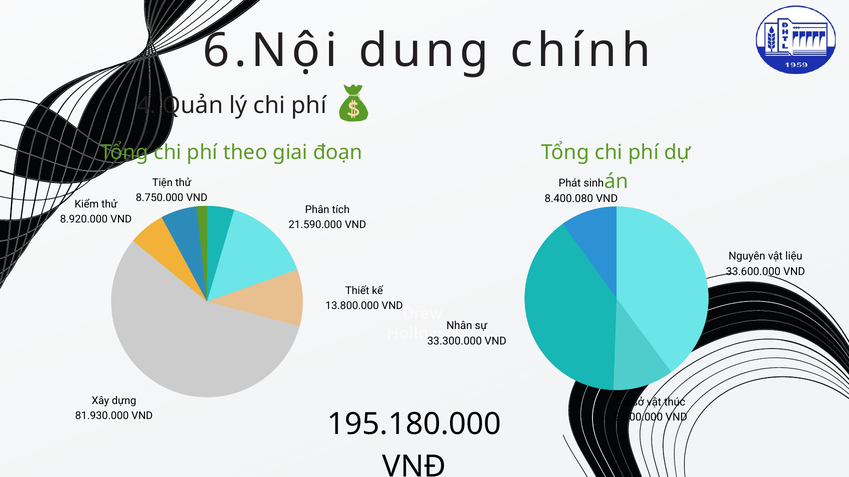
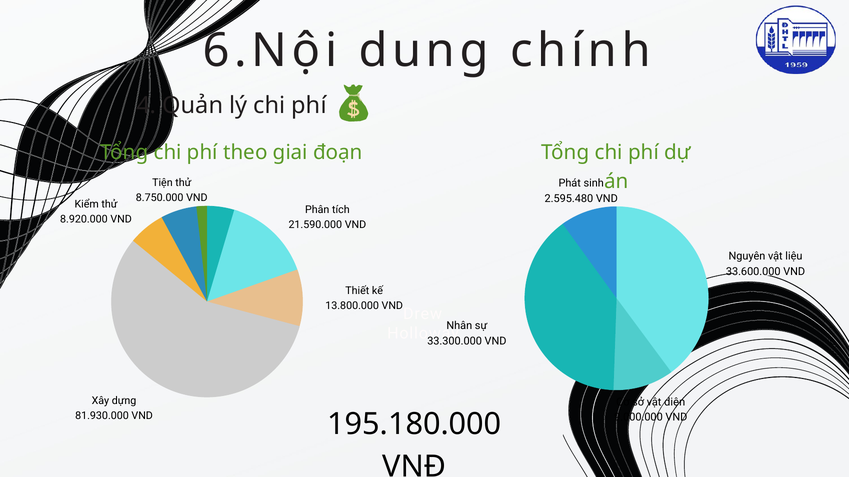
8.400.080: 8.400.080 -> 2.595.480
thúc: thúc -> diện
